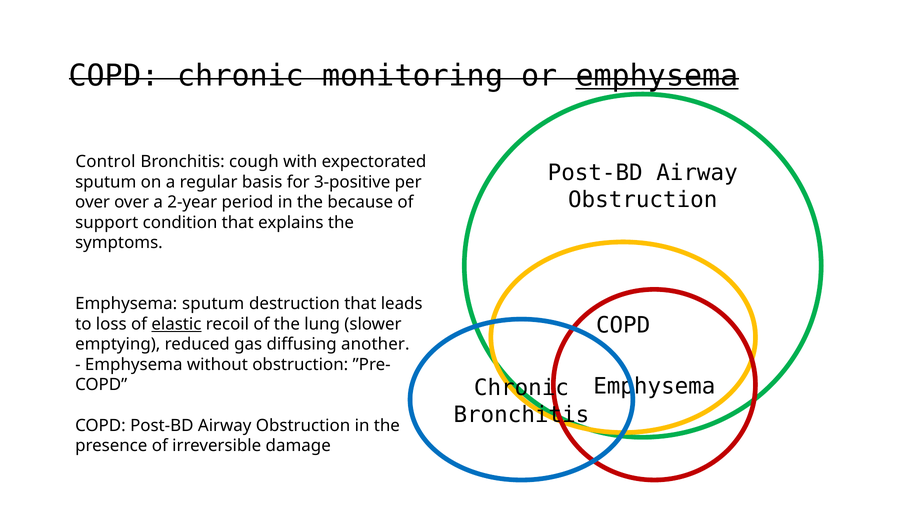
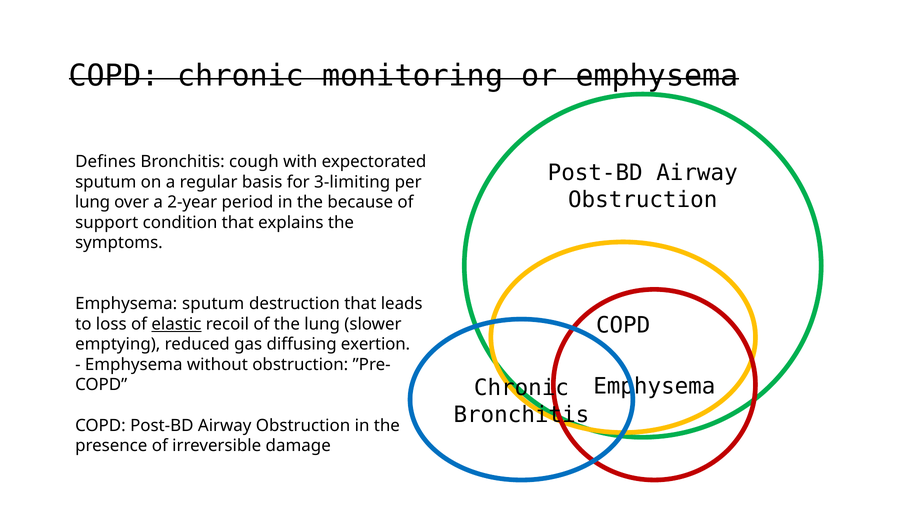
emphysema at (657, 76) underline: present -> none
Control: Control -> Defines
3-positive: 3-positive -> 3-limiting
over at (93, 203): over -> lung
another: another -> exertion
